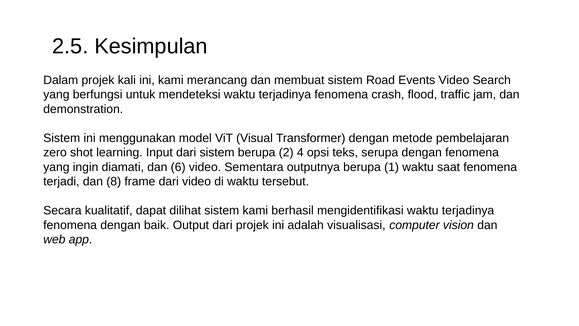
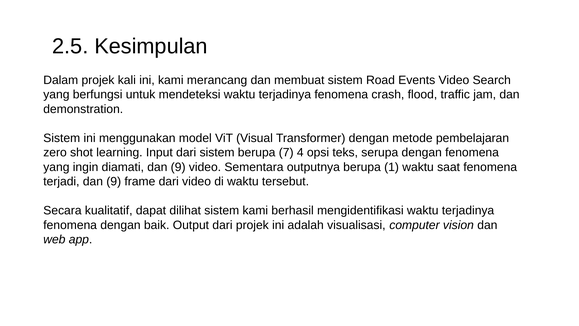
2: 2 -> 7
diamati dan 6: 6 -> 9
terjadi dan 8: 8 -> 9
